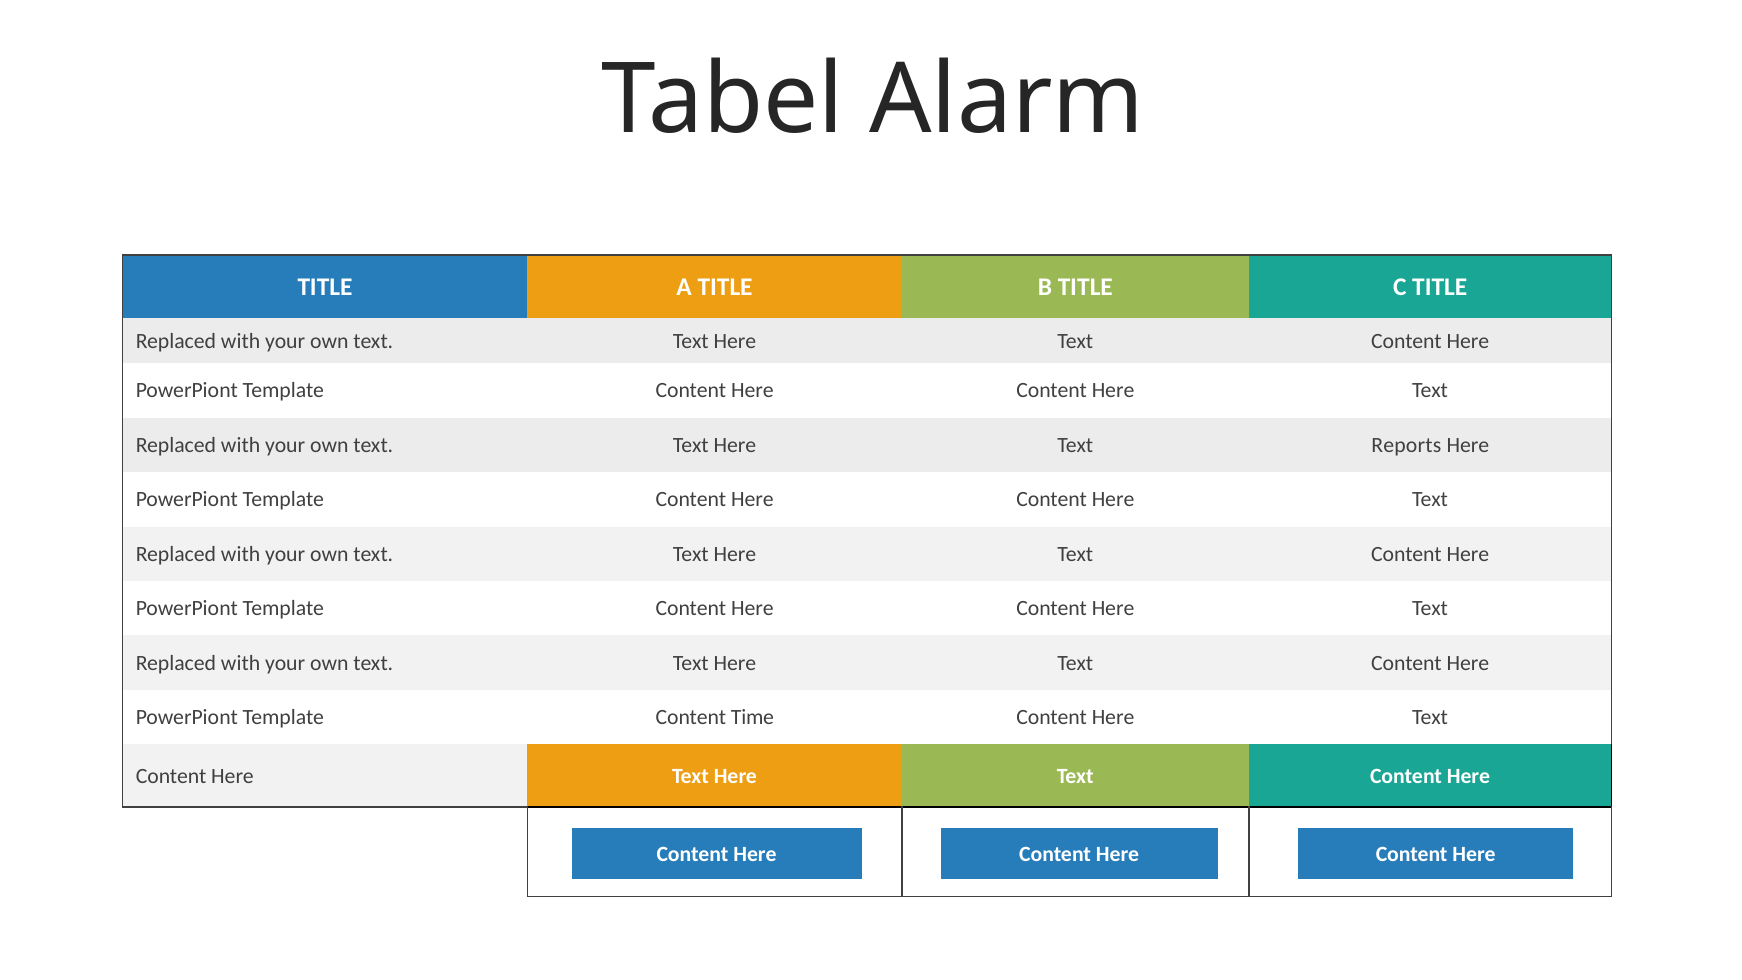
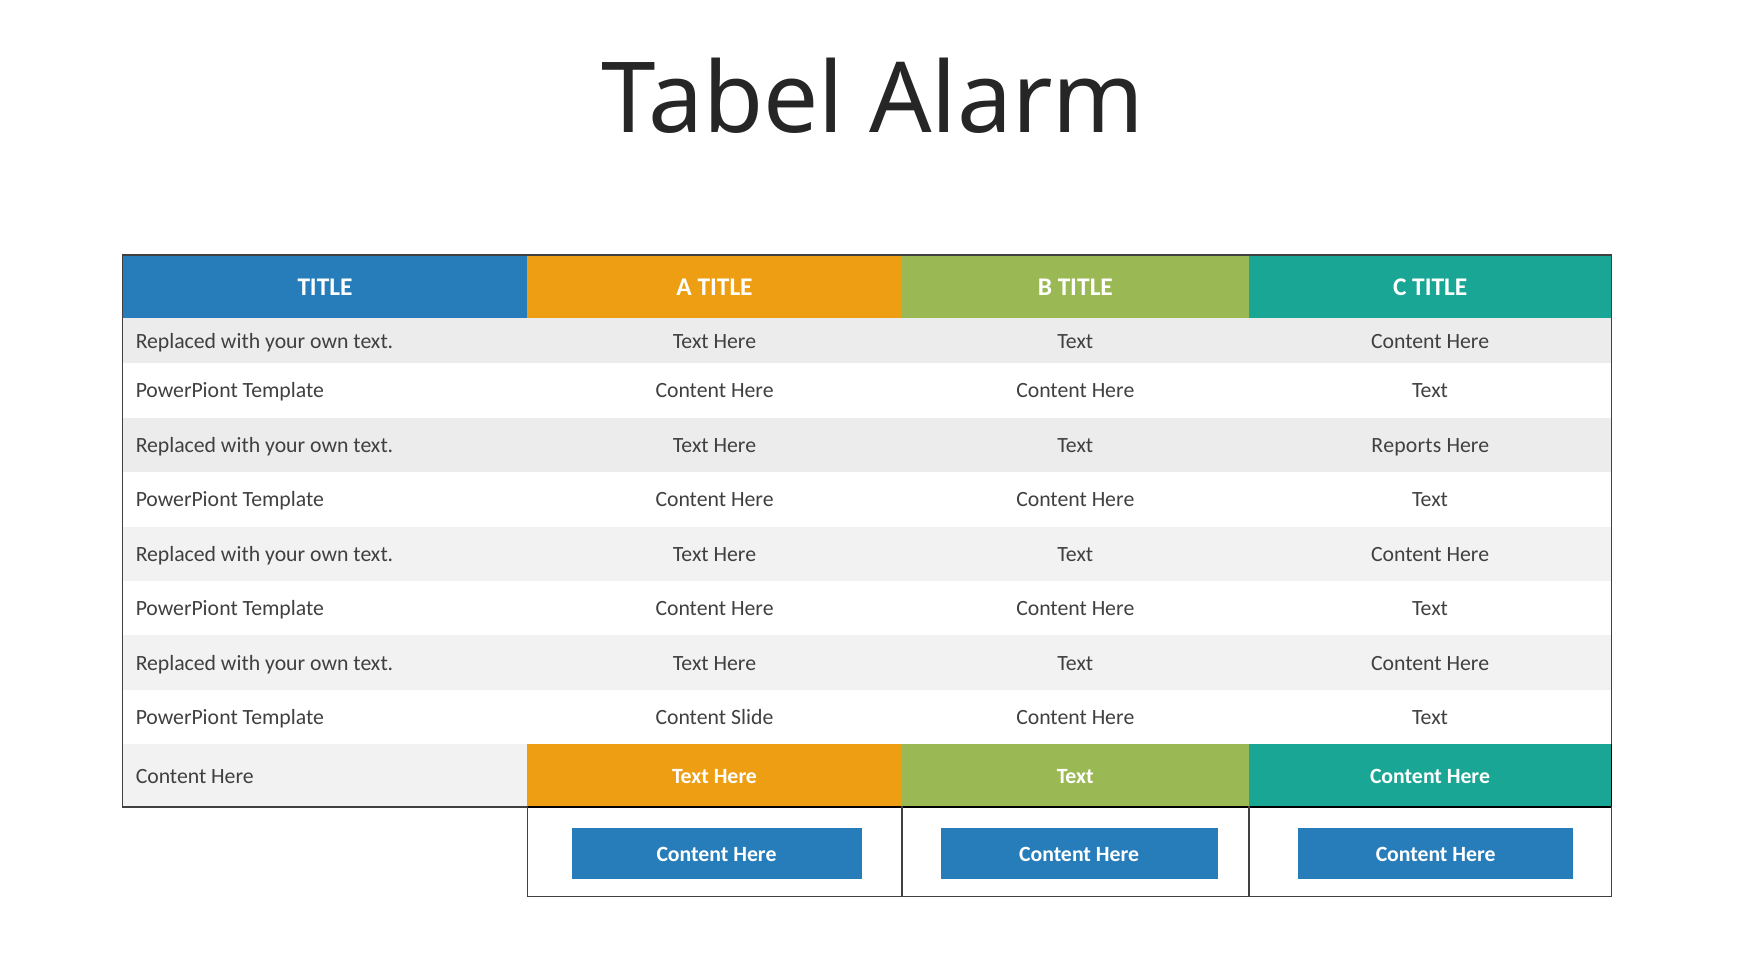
Time: Time -> Slide
